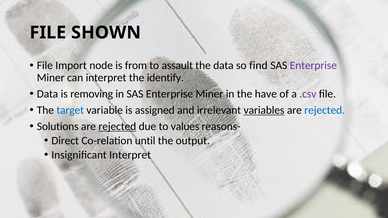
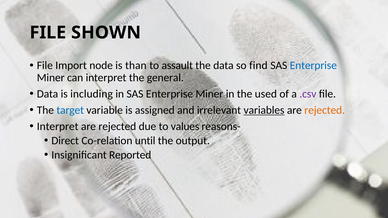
from: from -> than
Enterprise at (313, 66) colour: purple -> blue
identify: identify -> general
removing: removing -> including
have: have -> used
rejected at (325, 110) colour: blue -> orange
Solutions at (58, 127): Solutions -> Interpret
rejected at (117, 127) underline: present -> none
Insignificant Interpret: Interpret -> Reported
